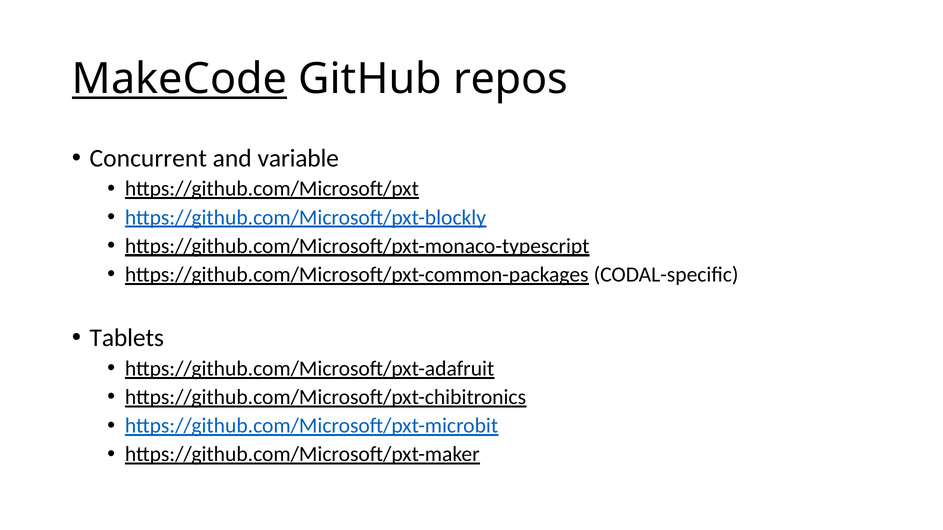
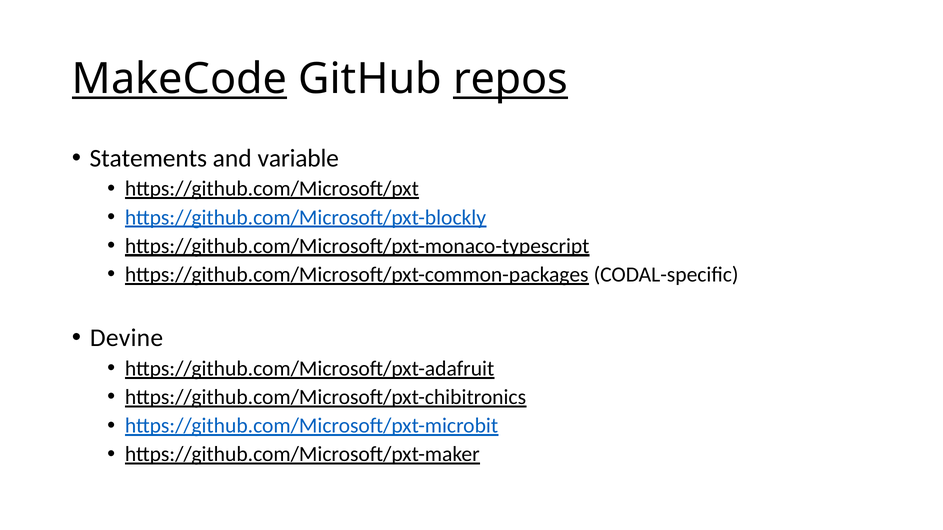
repos underline: none -> present
Concurrent: Concurrent -> Statements
Tablets: Tablets -> Devine
